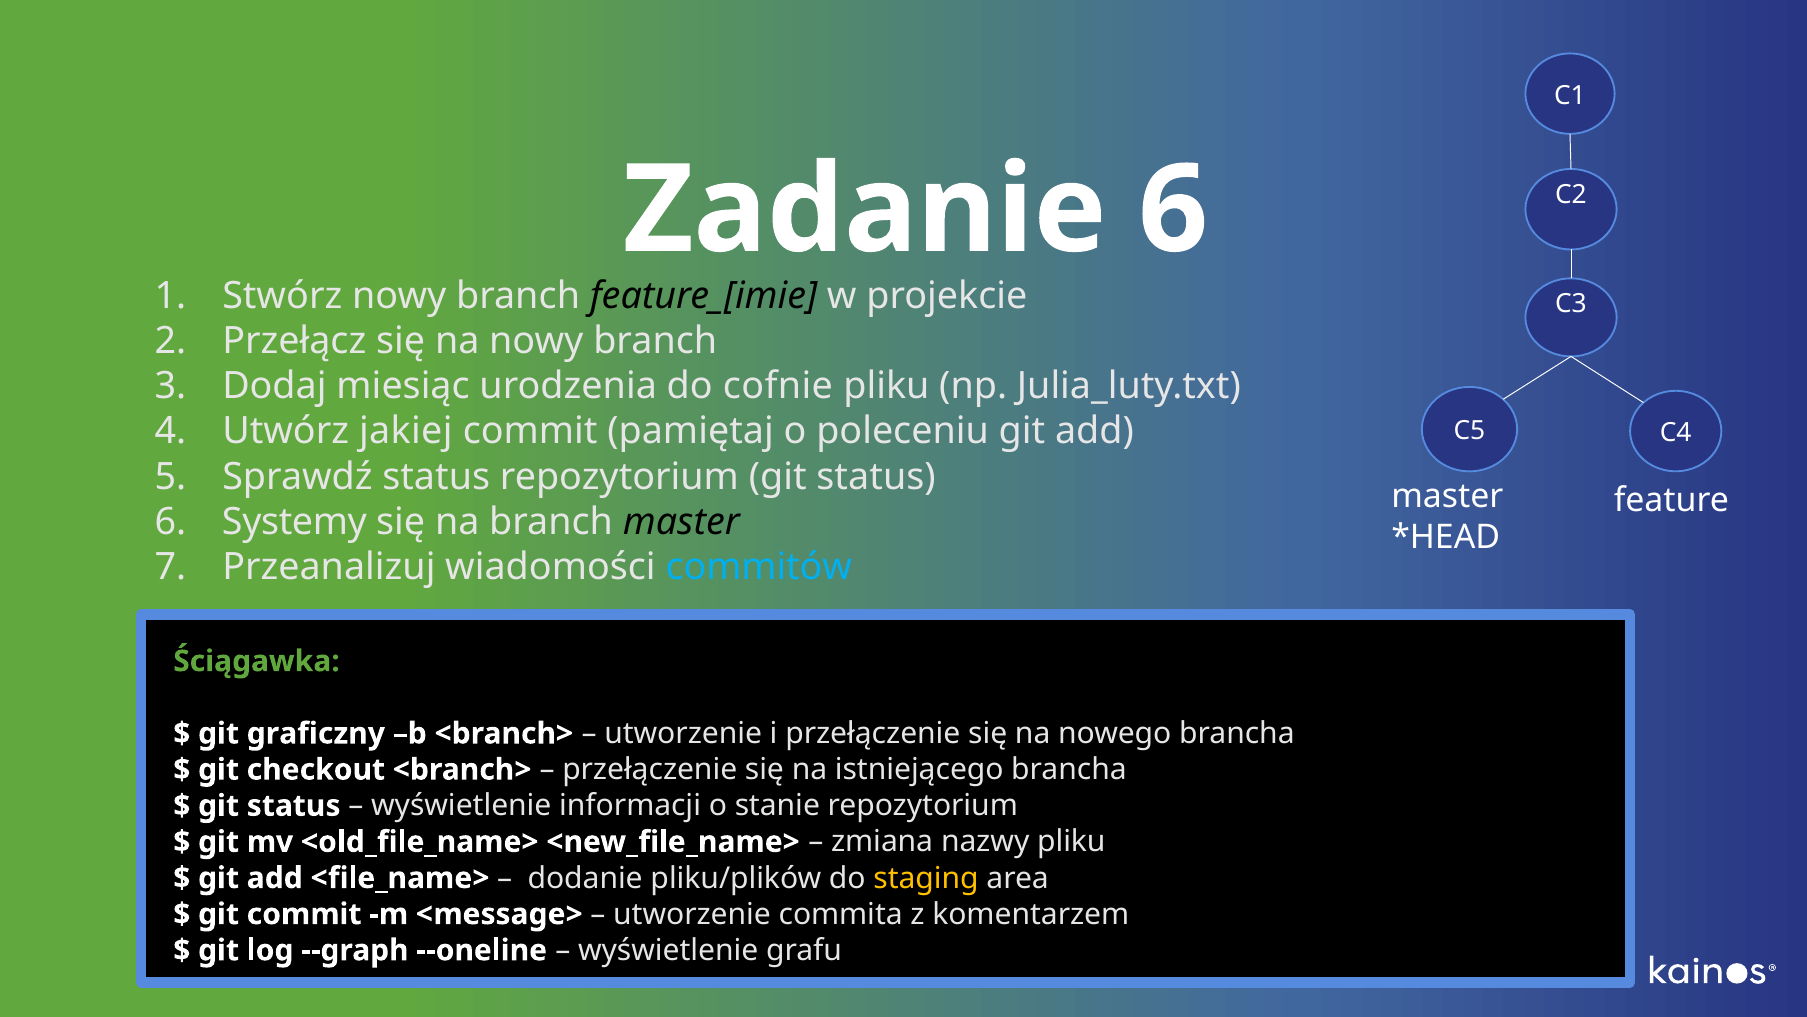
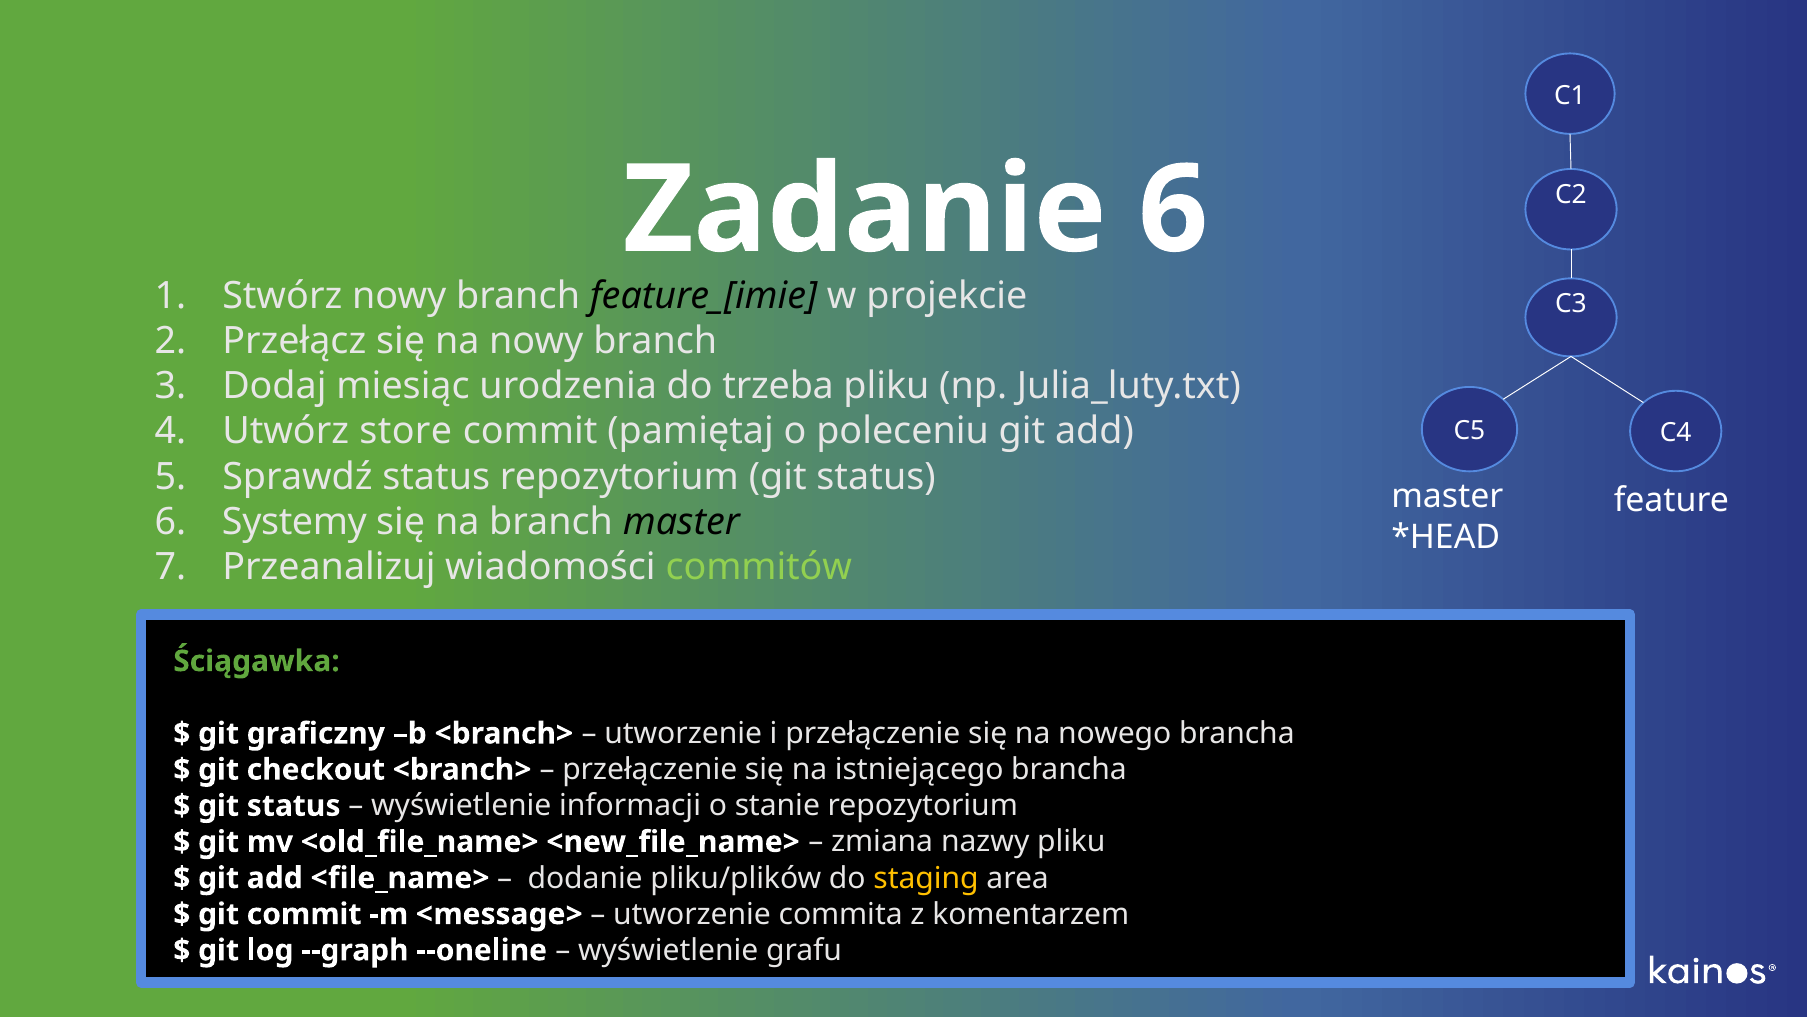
cofnie: cofnie -> trzeba
jakiej: jakiej -> store
commitów colour: light blue -> light green
